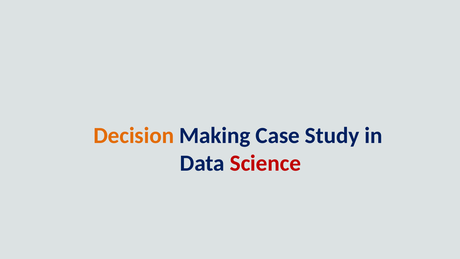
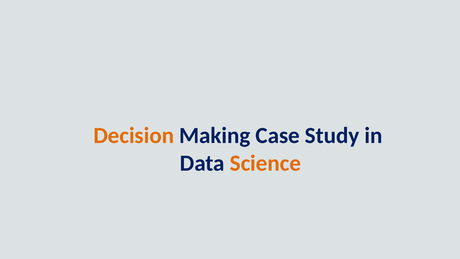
Science colour: red -> orange
